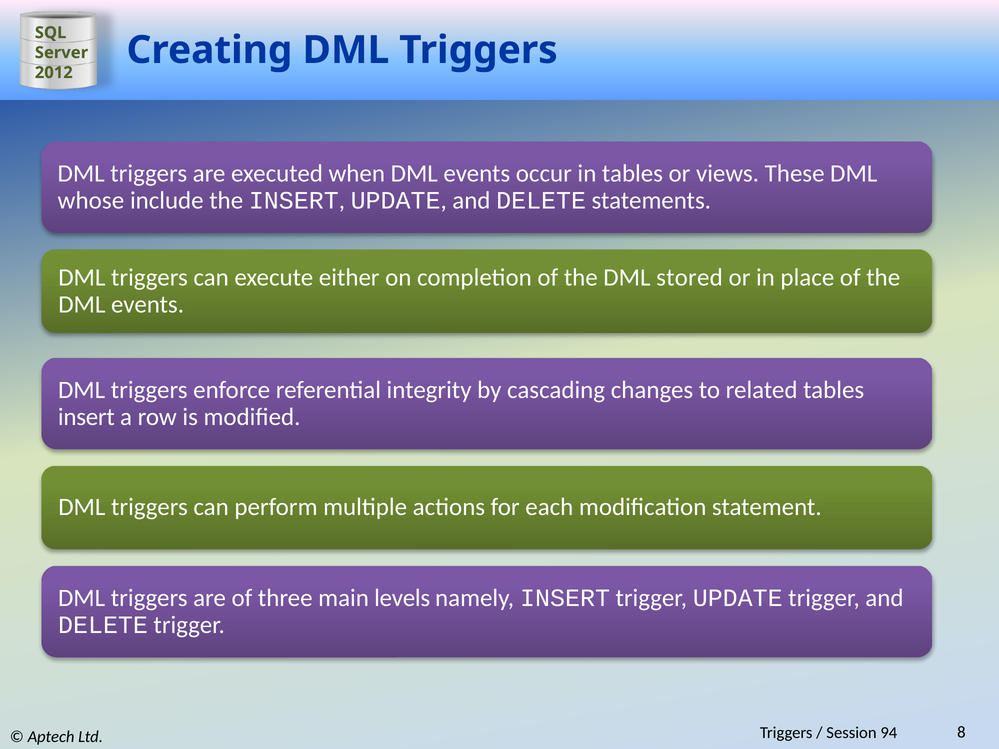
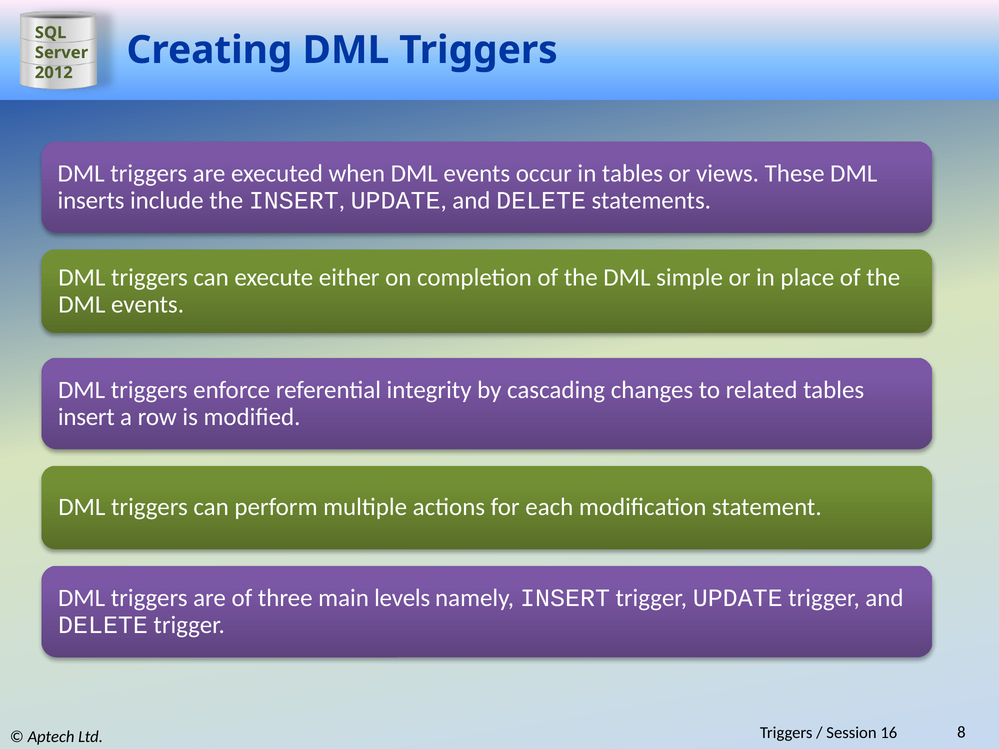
whose: whose -> inserts
stored: stored -> simple
94: 94 -> 16
